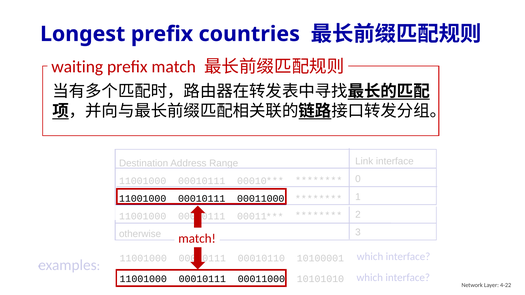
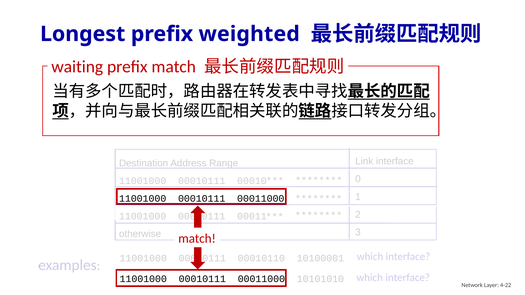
countries: countries -> weighted
